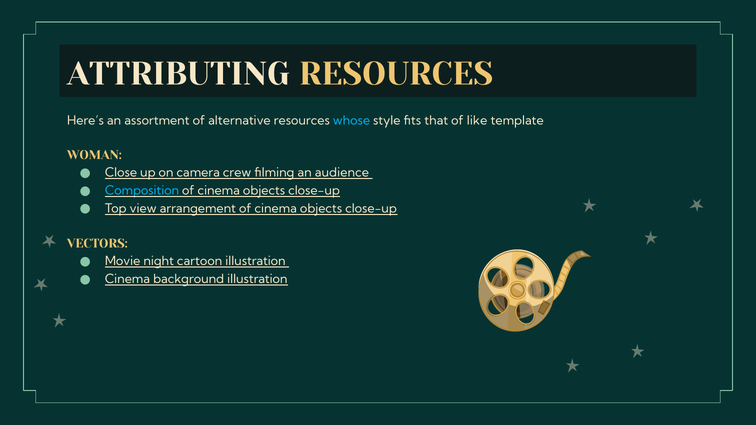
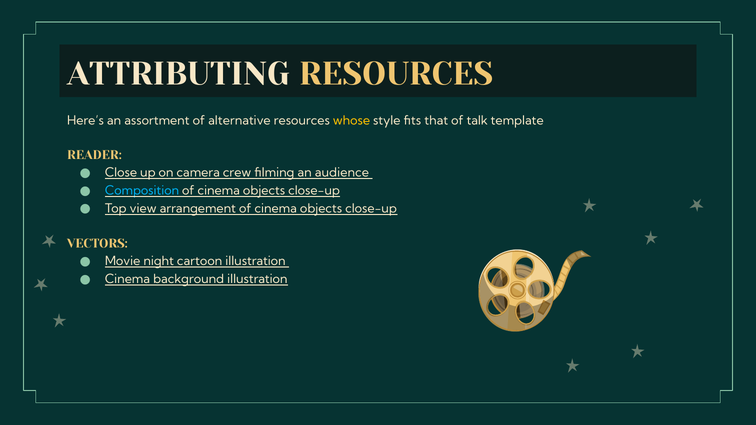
whose colour: light blue -> yellow
like: like -> talk
WOMAN: WOMAN -> READER
